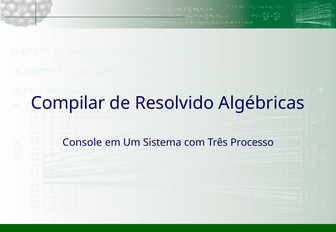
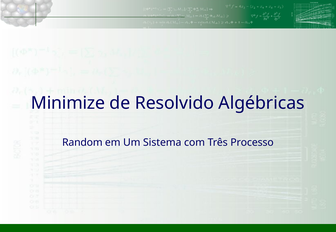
Compilar: Compilar -> Minimize
Console: Console -> Random
